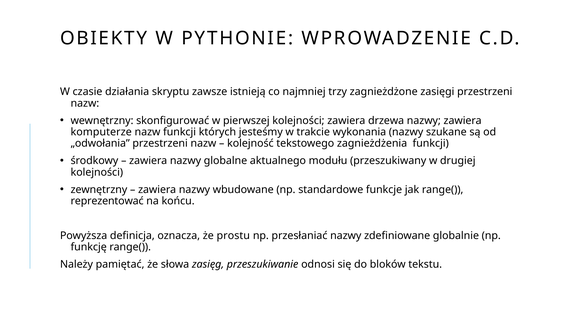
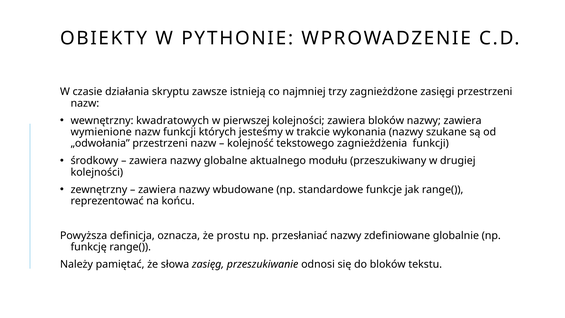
skonfigurować: skonfigurować -> kwadratowych
zawiera drzewa: drzewa -> bloków
komputerze: komputerze -> wymienione
